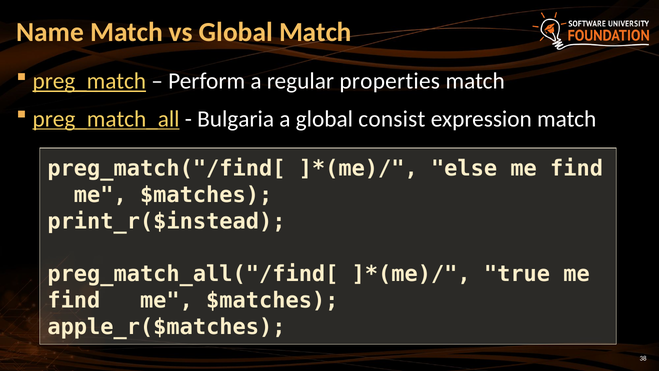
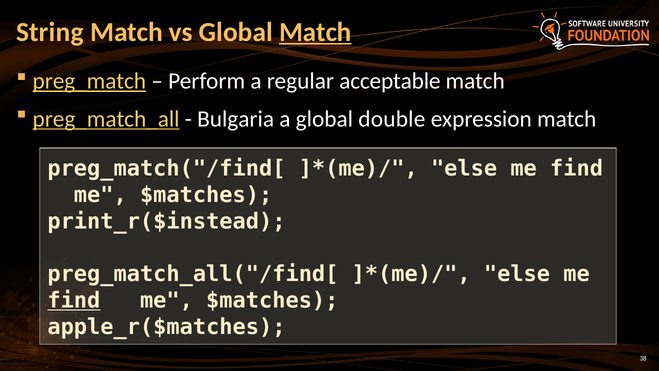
Name: Name -> String
Match at (315, 32) underline: none -> present
properties: properties -> acceptable
consist: consist -> double
true at (517, 274): true -> else
find at (74, 300) underline: none -> present
